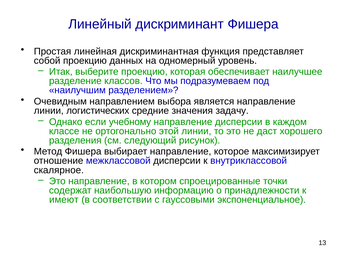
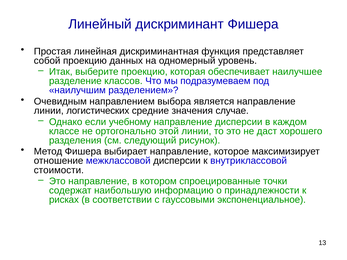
задачу: задачу -> случае
скалярное: скалярное -> стоимости
имеют: имеют -> рисках
